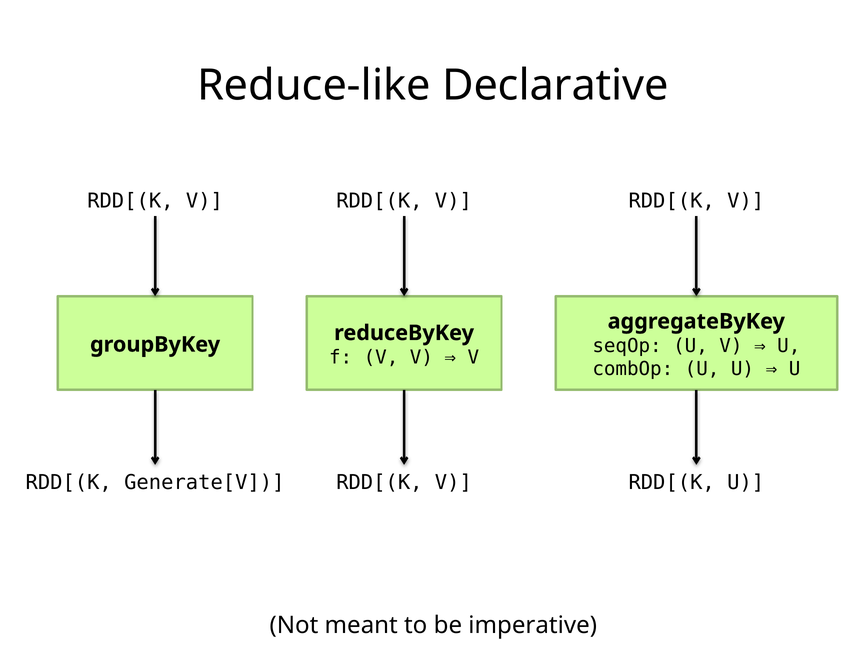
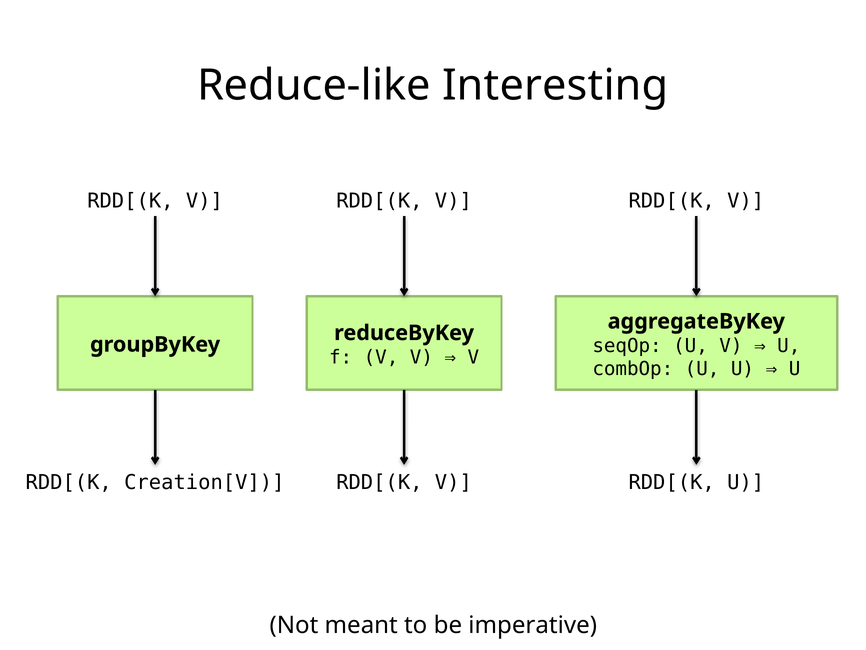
Declarative: Declarative -> Interesting
Generate[V: Generate[V -> Creation[V
